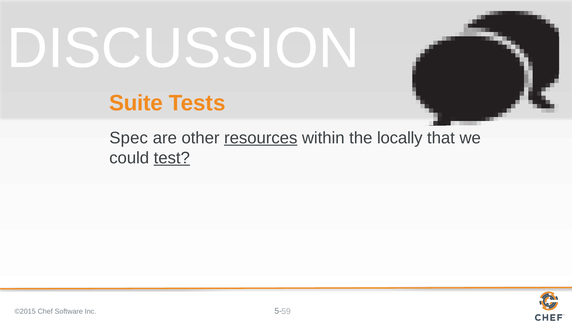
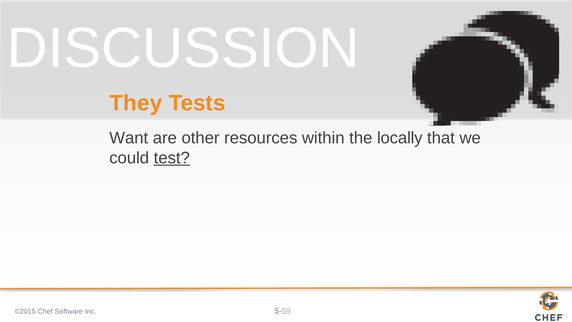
Suite: Suite -> They
Spec: Spec -> Want
resources underline: present -> none
